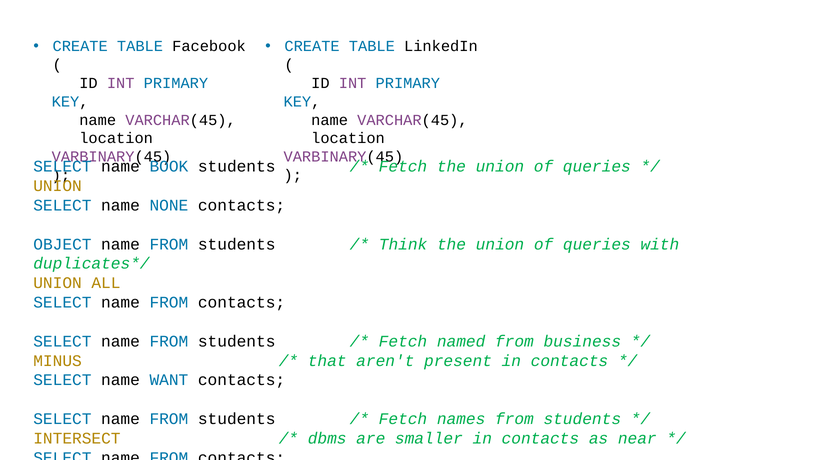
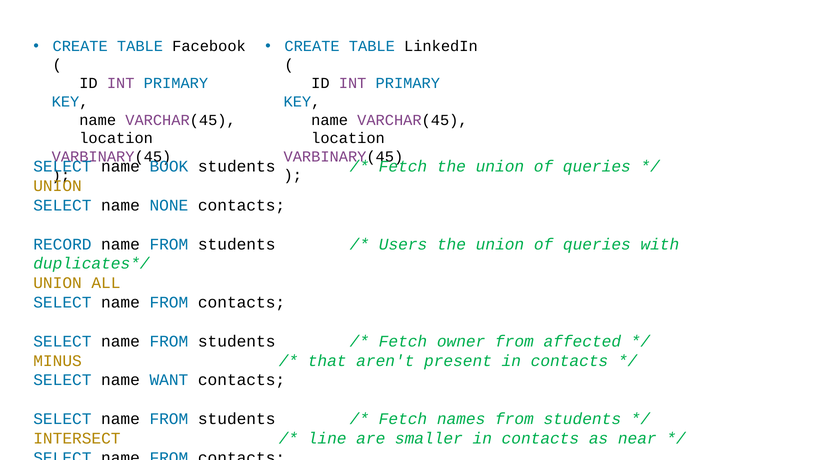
OBJECT: OBJECT -> RECORD
Think: Think -> Users
named: named -> owner
business: business -> affected
dbms: dbms -> line
